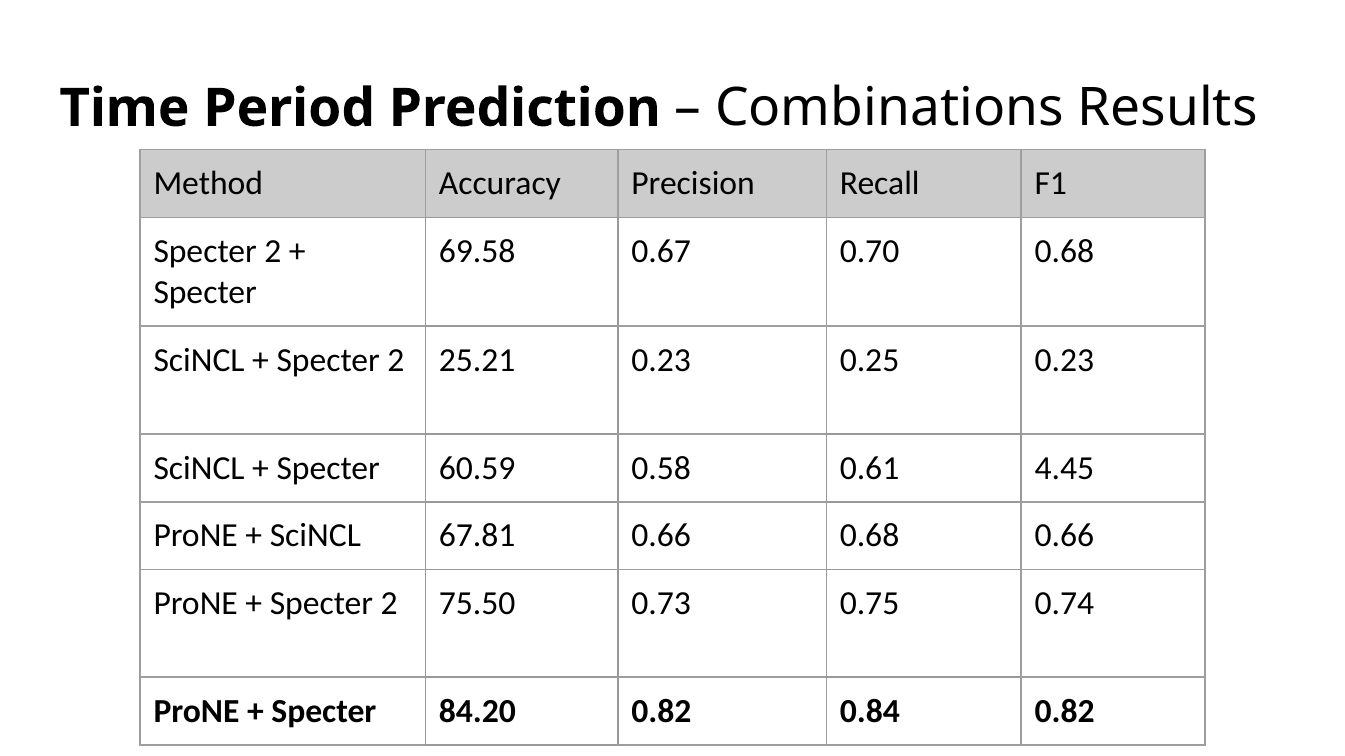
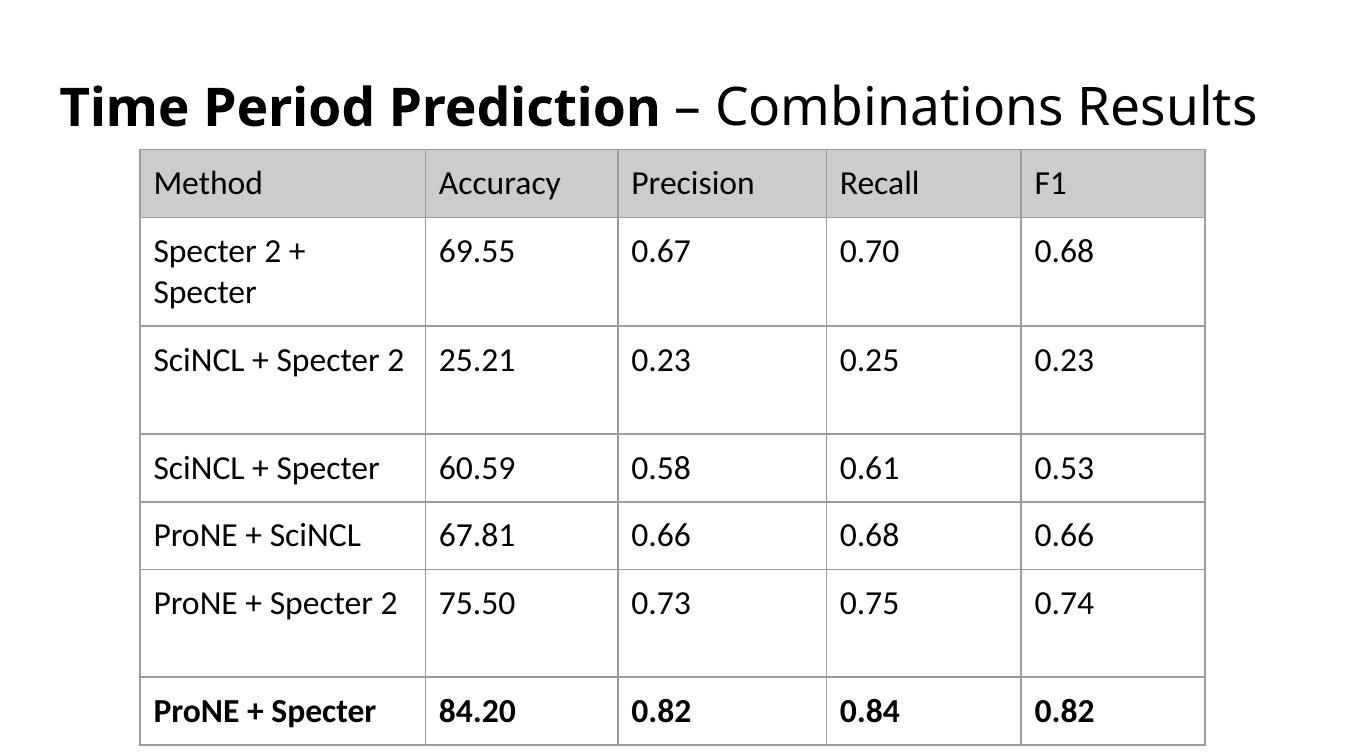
69.58: 69.58 -> 69.55
4.45: 4.45 -> 0.53
